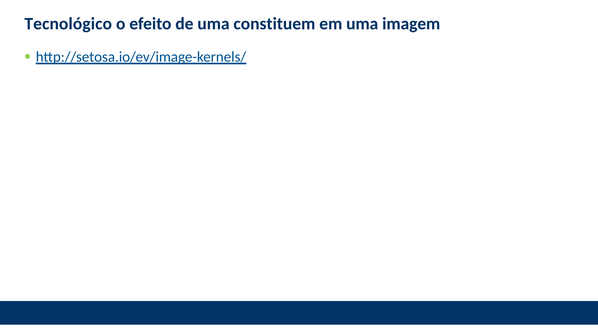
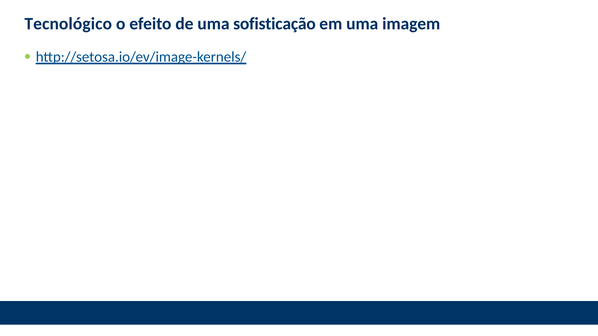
constituem: constituem -> sofisticação
